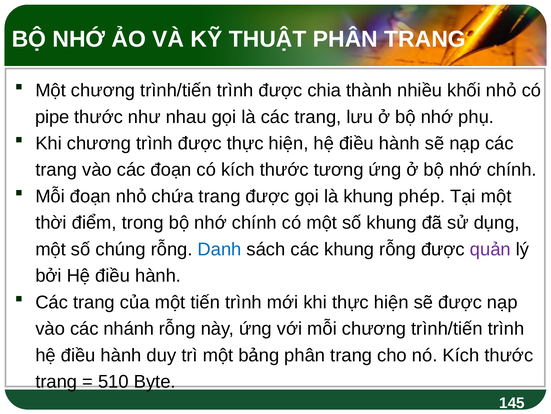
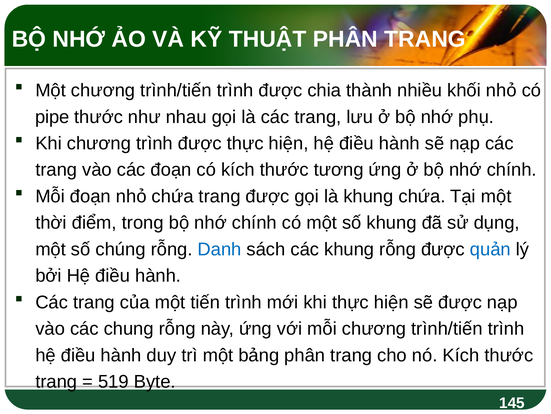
khung phép: phép -> chứa
quản colour: purple -> blue
nhánh: nhánh -> chung
510: 510 -> 519
